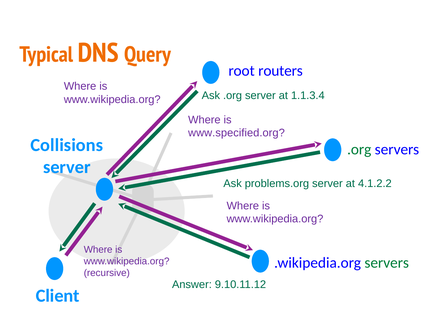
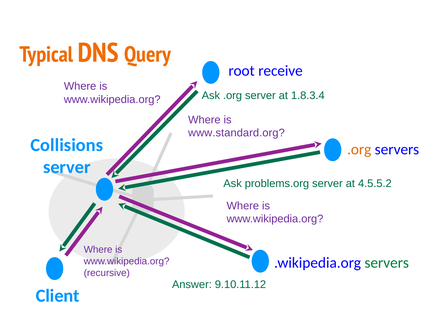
routers: routers -> receive
1.1.3.4: 1.1.3.4 -> 1.8.3.4
www.specified.org: www.specified.org -> www.standard.org
.org at (359, 150) colour: green -> orange
4.1.2.2: 4.1.2.2 -> 4.5.5.2
